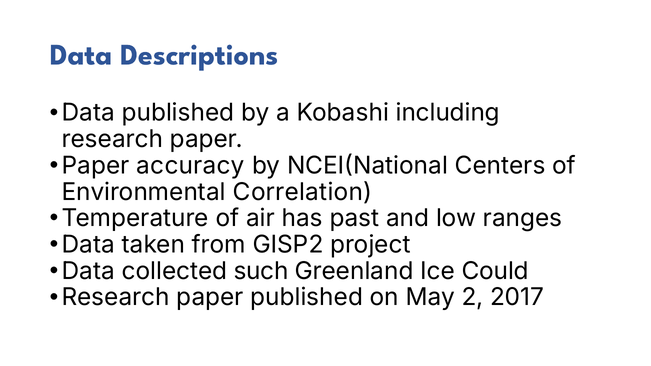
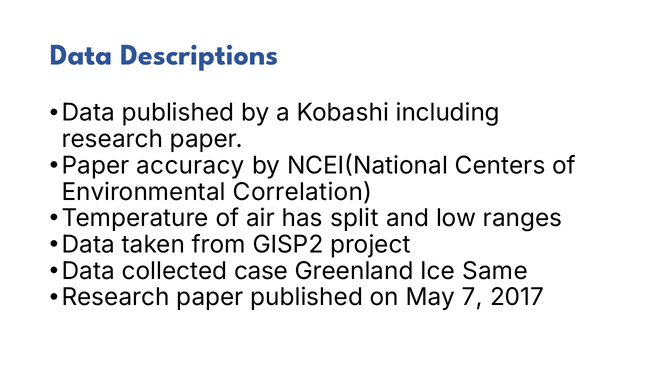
past: past -> split
such: such -> case
Could: Could -> Same
2: 2 -> 7
